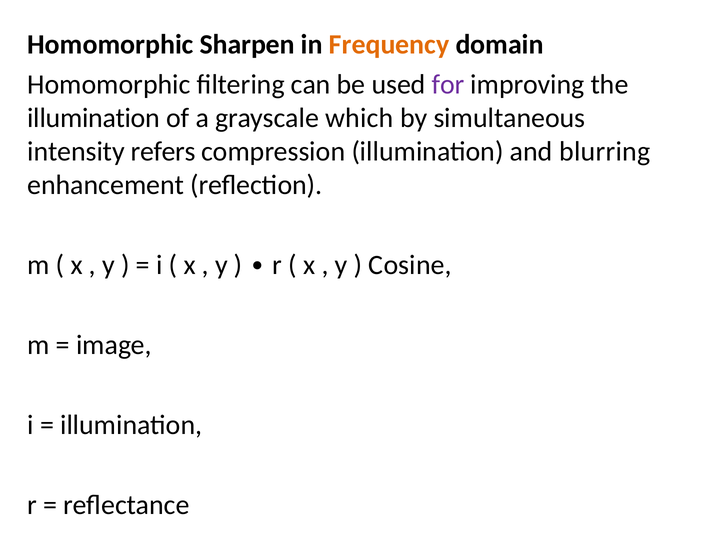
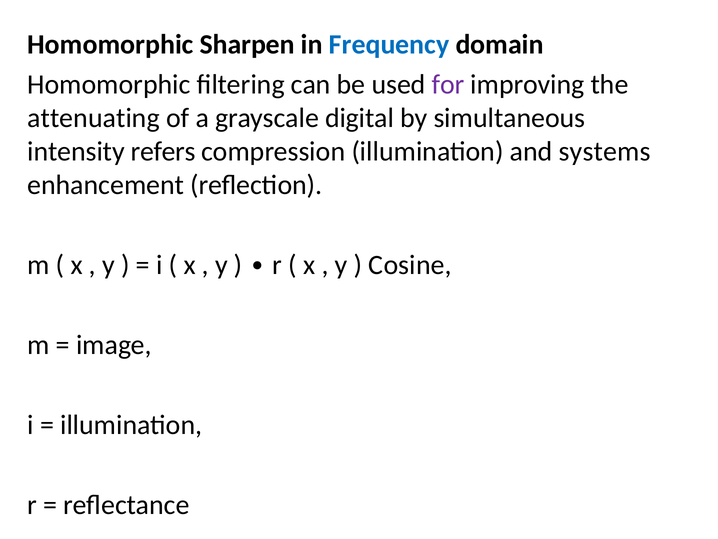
Frequency colour: orange -> blue
illumination at (94, 118): illumination -> attenuating
which: which -> digital
blurring: blurring -> systems
